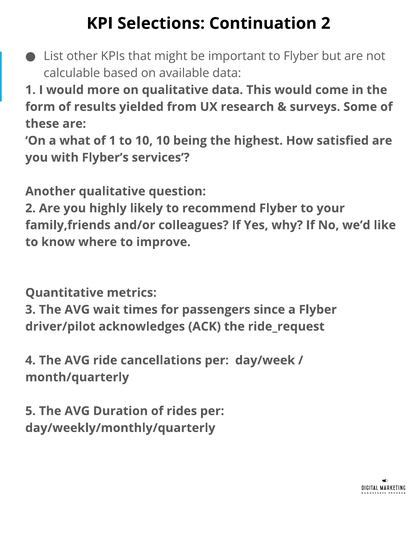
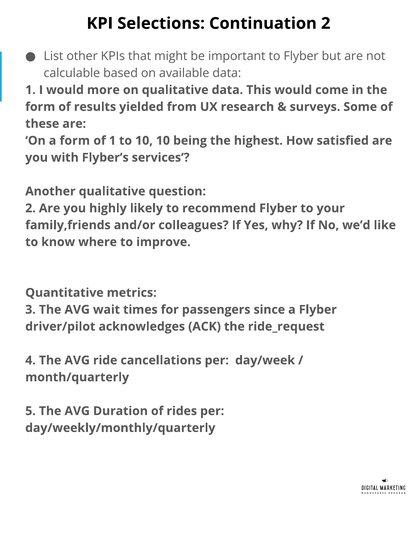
a what: what -> form
